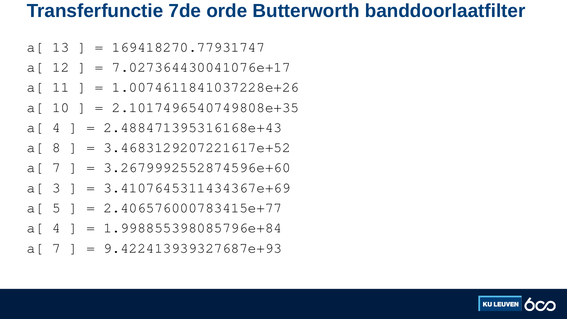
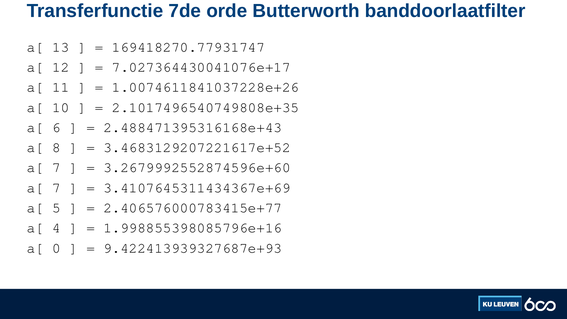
4 at (57, 127): 4 -> 6
3 at (57, 188): 3 -> 7
1.998855398085796e+84: 1.998855398085796e+84 -> 1.998855398085796e+16
7 at (57, 248): 7 -> 0
